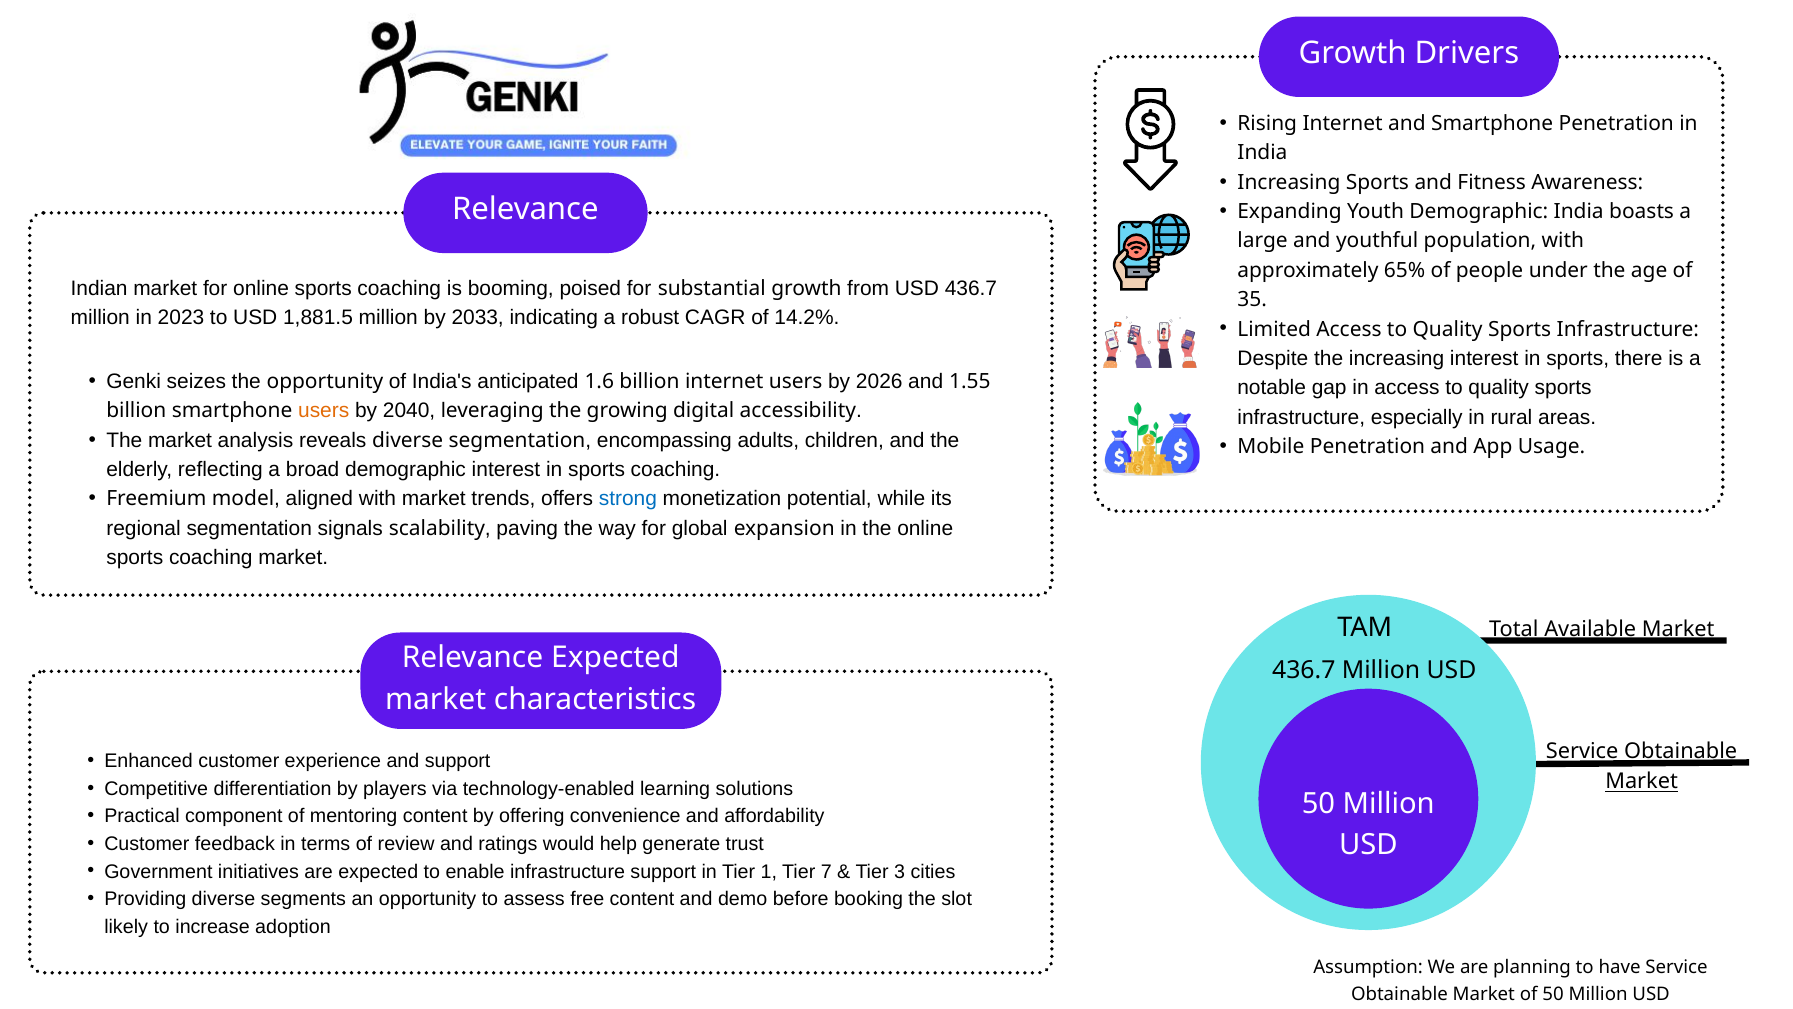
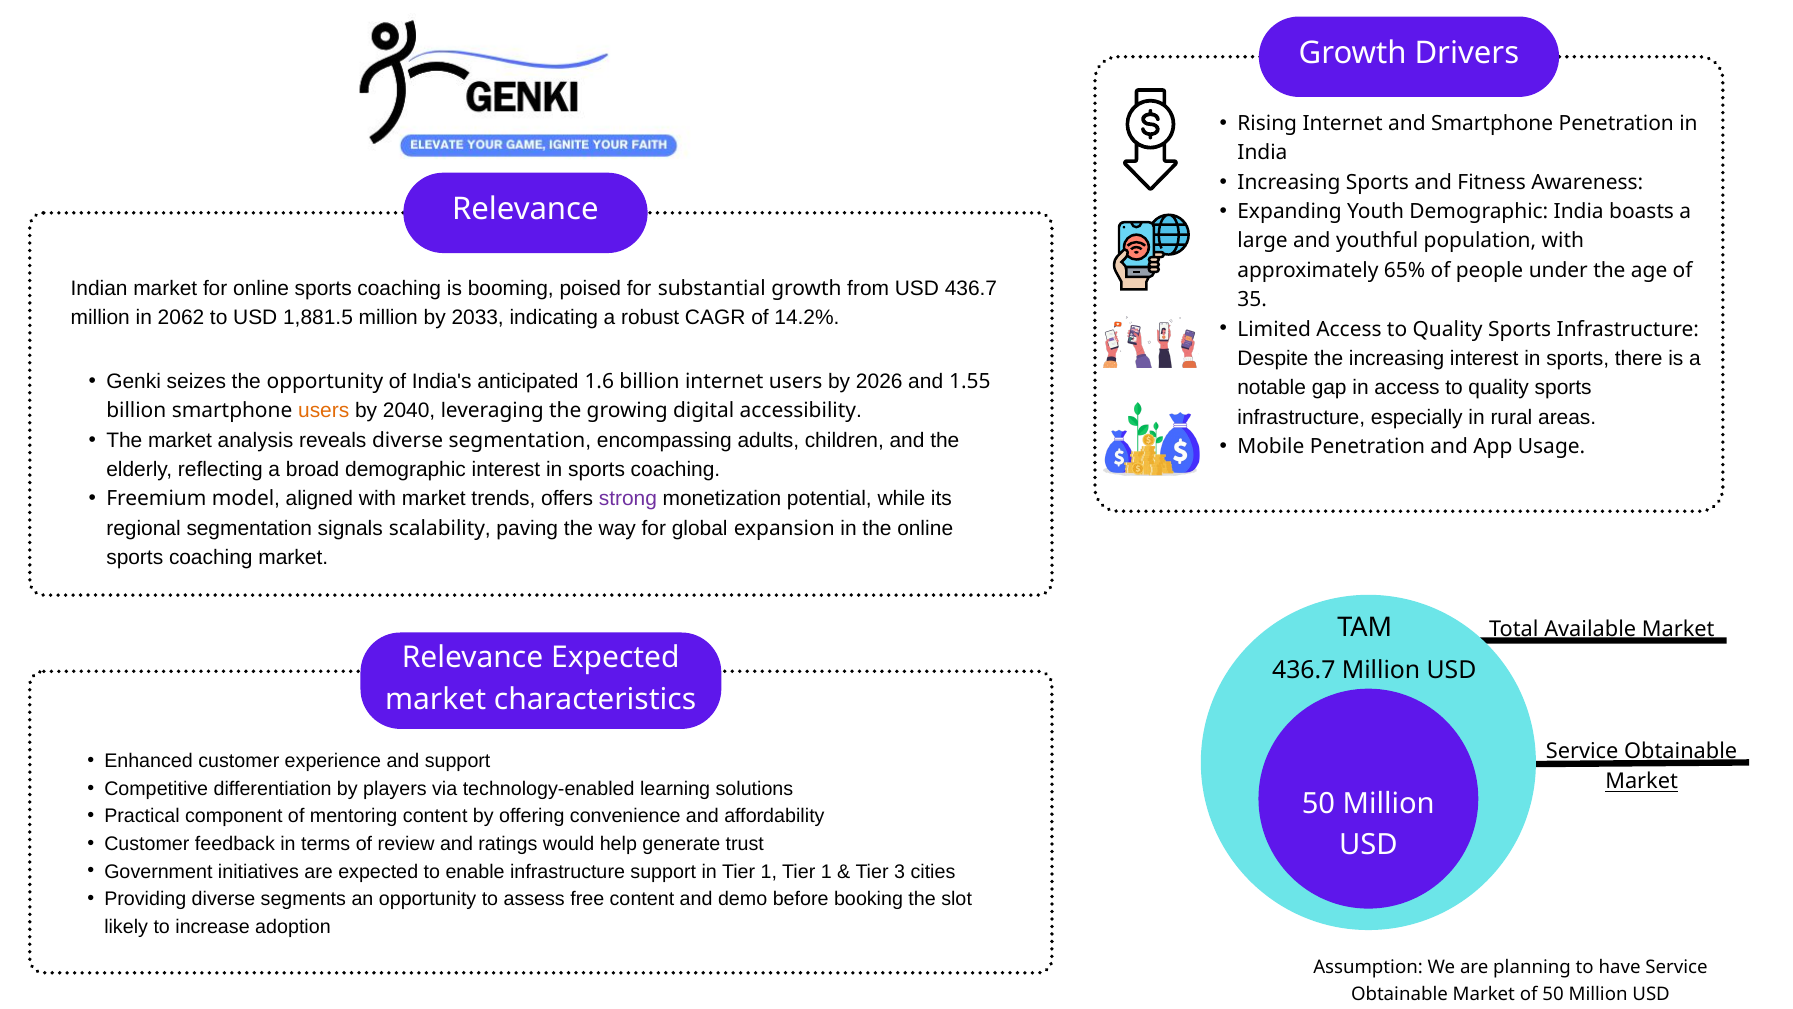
2023: 2023 -> 2062
strong colour: blue -> purple
1 Tier 7: 7 -> 1
